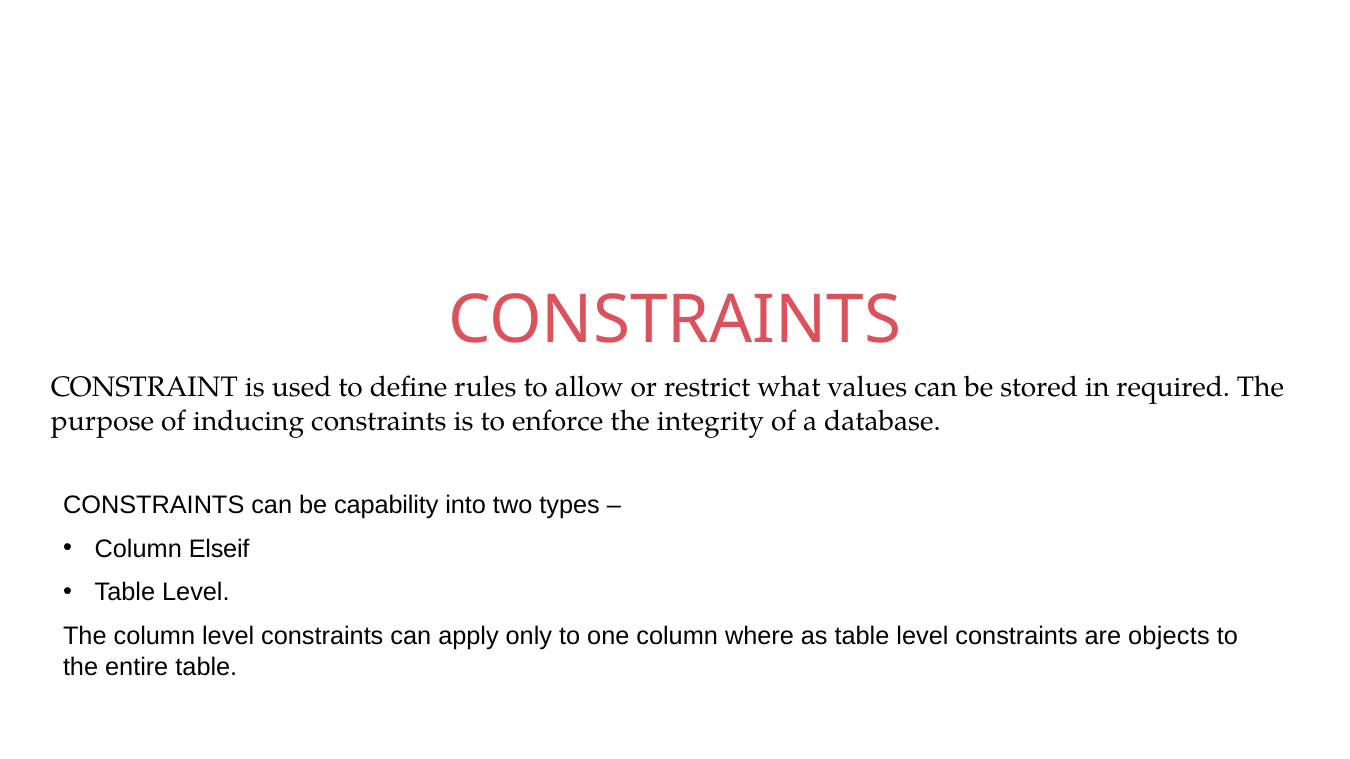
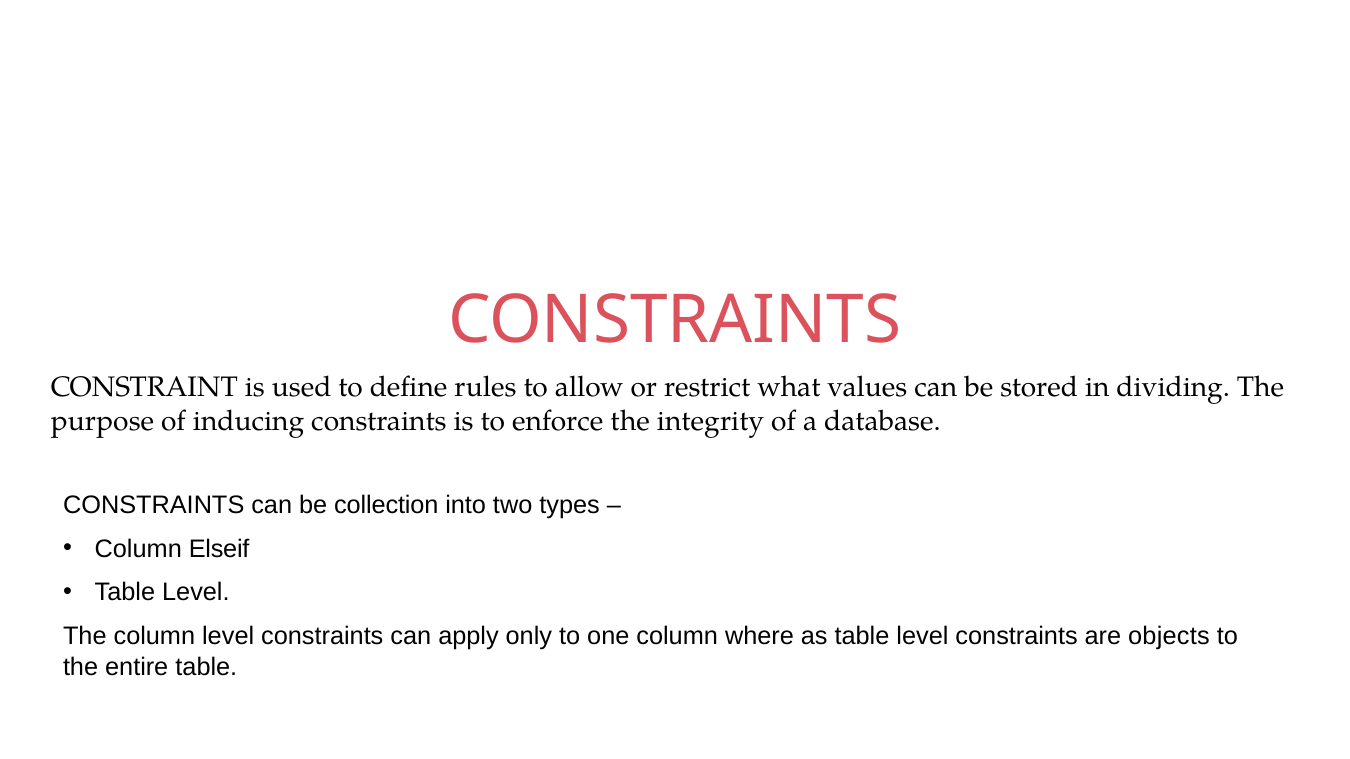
required: required -> dividing
capability: capability -> collection
